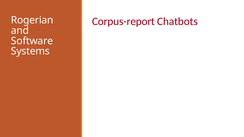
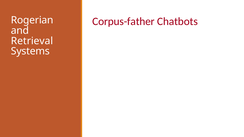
Corpus-report: Corpus-report -> Corpus-father
Software: Software -> Retrieval
